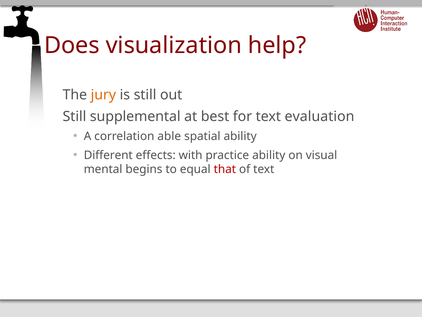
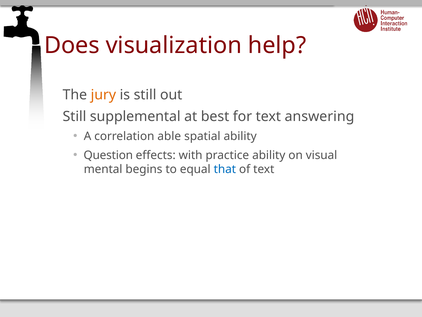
evaluation: evaluation -> answering
Different: Different -> Question
that colour: red -> blue
